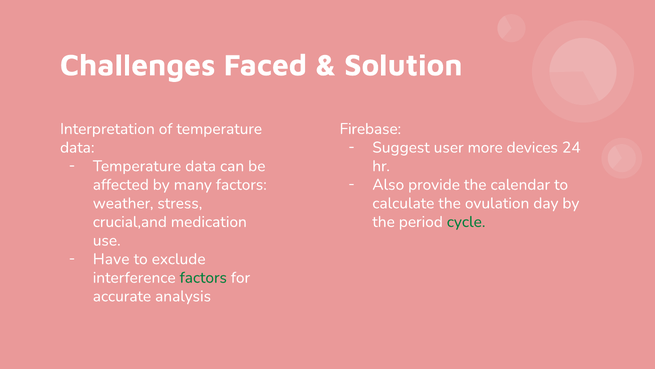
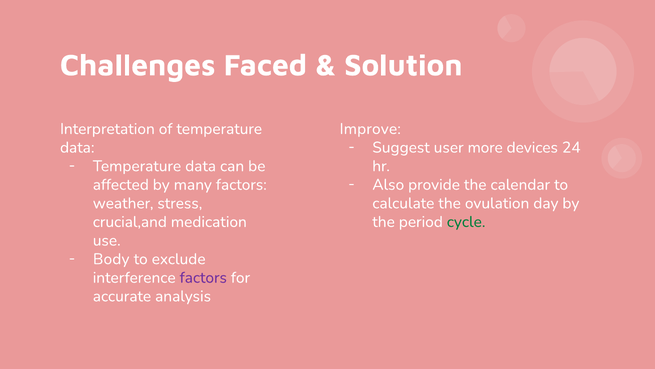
Firebase: Firebase -> Improve
Have: Have -> Body
factors at (203, 277) colour: green -> purple
